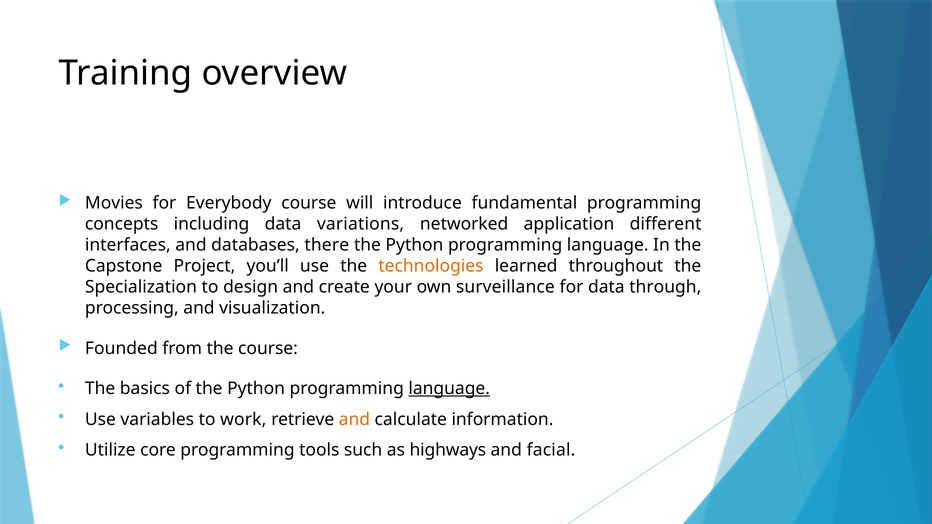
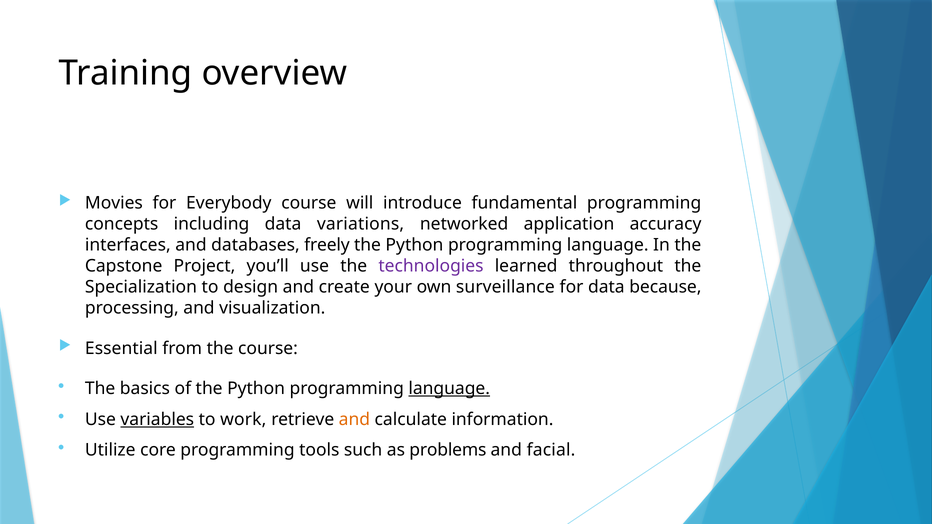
different: different -> accuracy
there: there -> freely
technologies colour: orange -> purple
through: through -> because
Founded: Founded -> Essential
variables underline: none -> present
highways: highways -> problems
